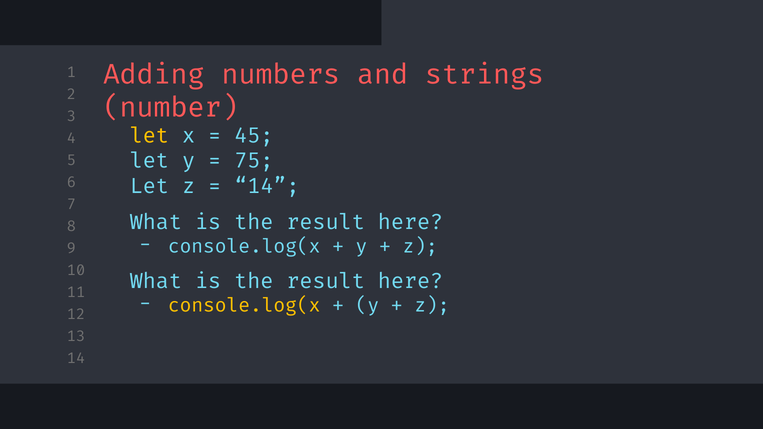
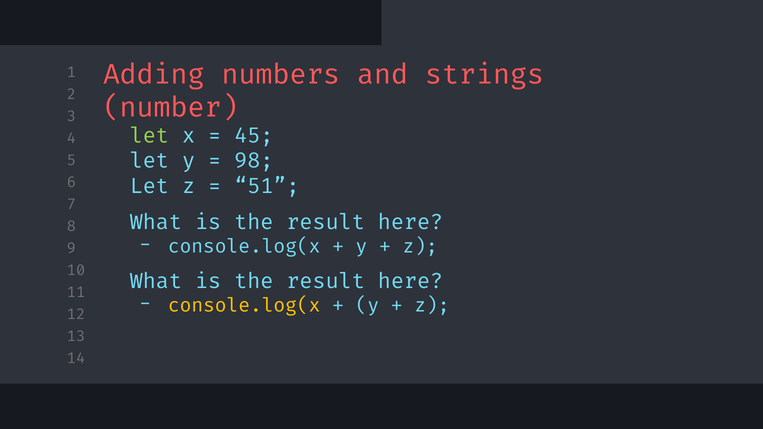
let at (149, 136) colour: yellow -> light green
75: 75 -> 98
14 at (267, 186): 14 -> 51
